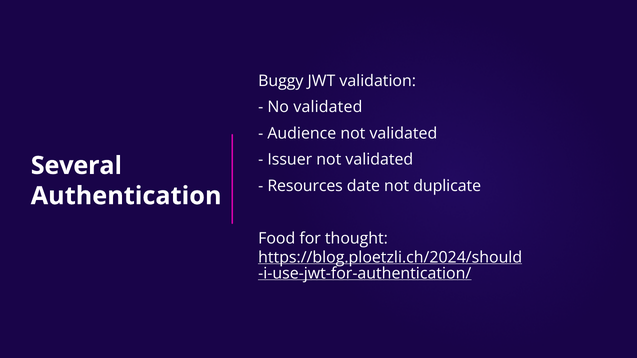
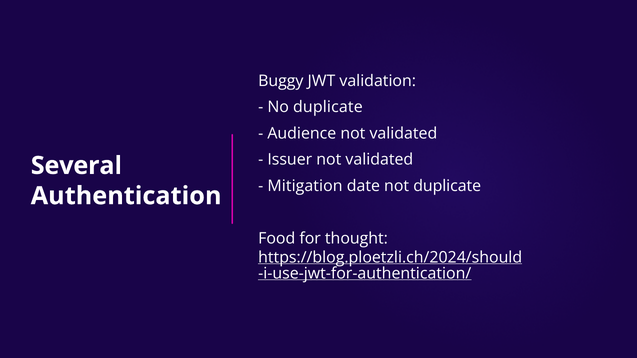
No validated: validated -> duplicate
Resources: Resources -> Mitigation
